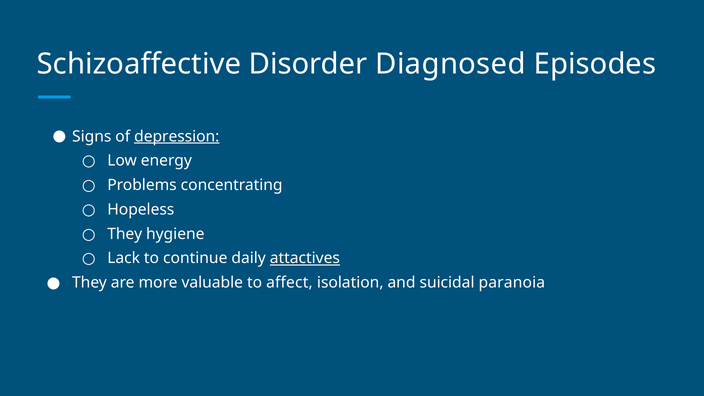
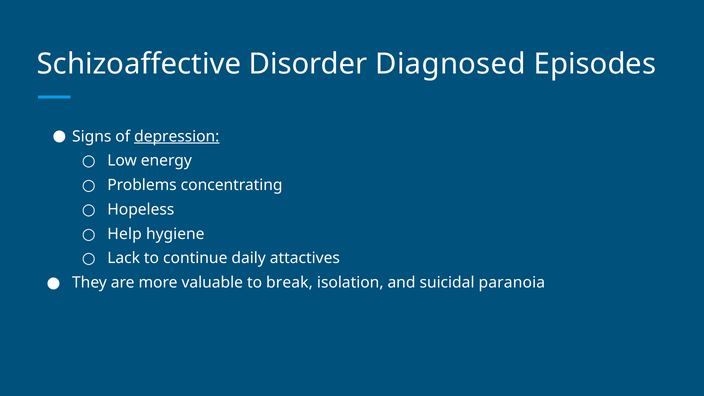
They at (125, 234): They -> Help
attactives underline: present -> none
affect: affect -> break
